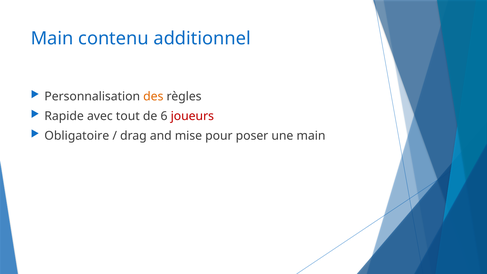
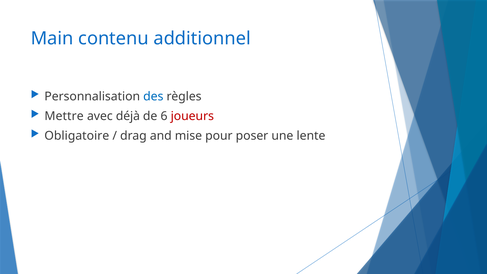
des colour: orange -> blue
Rapide: Rapide -> Mettre
tout: tout -> déjà
une main: main -> lente
